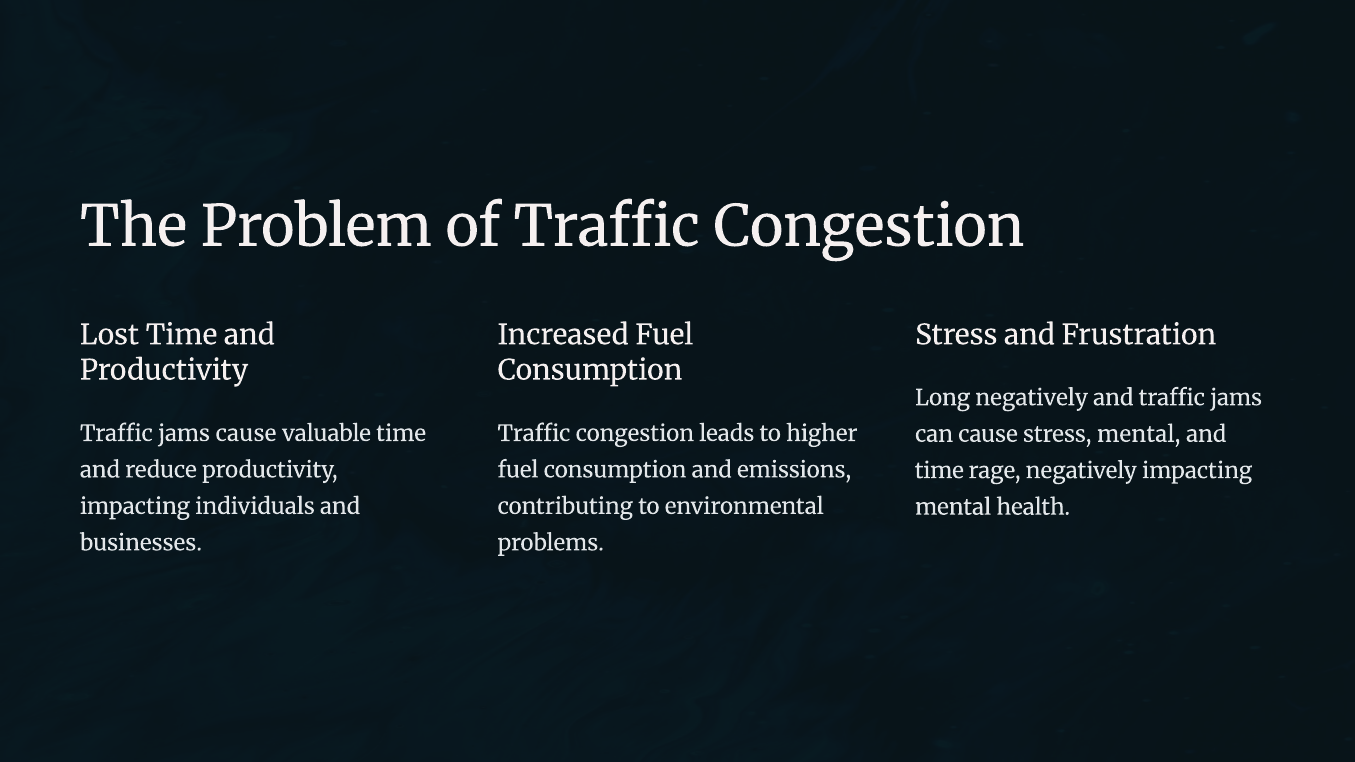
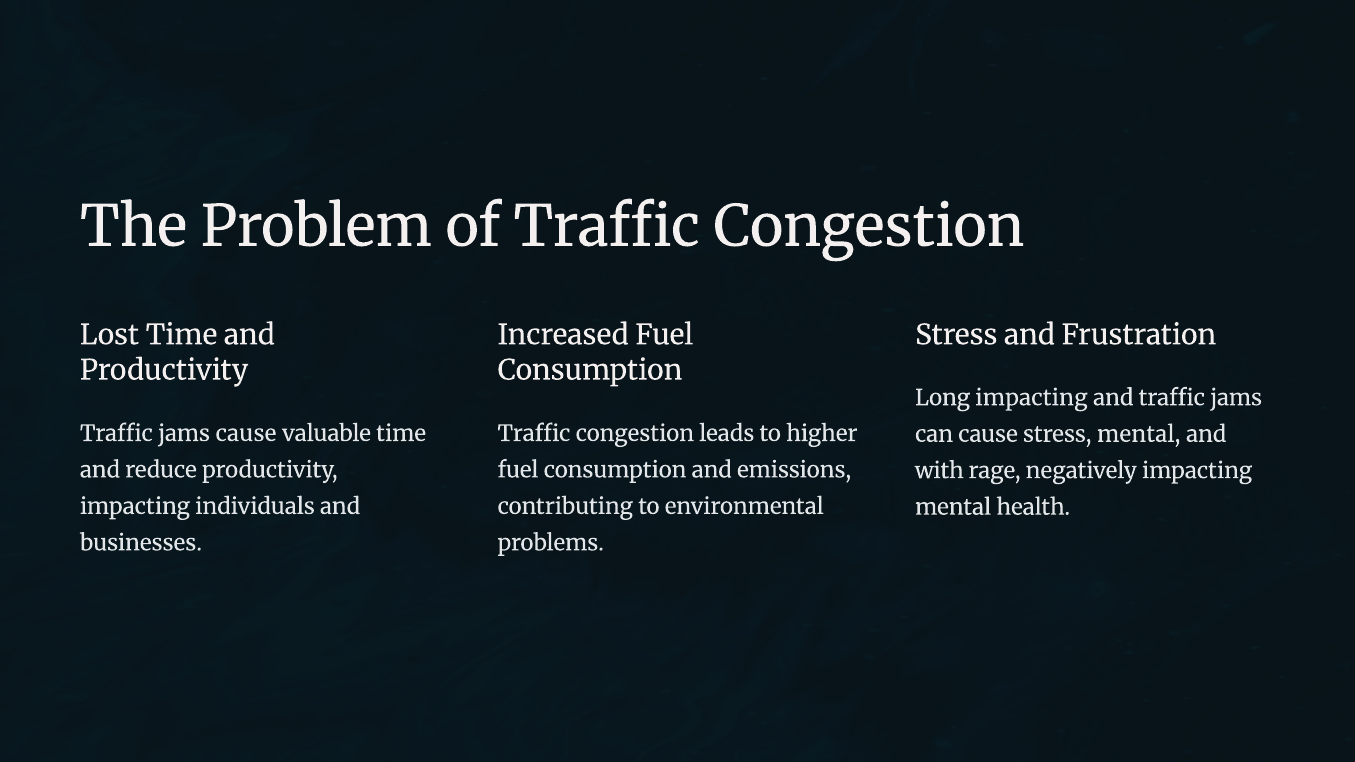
Long negatively: negatively -> impacting
time at (939, 471): time -> with
